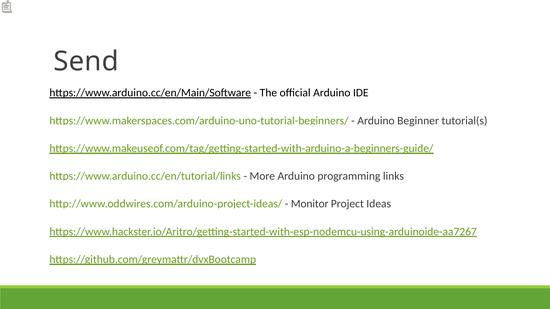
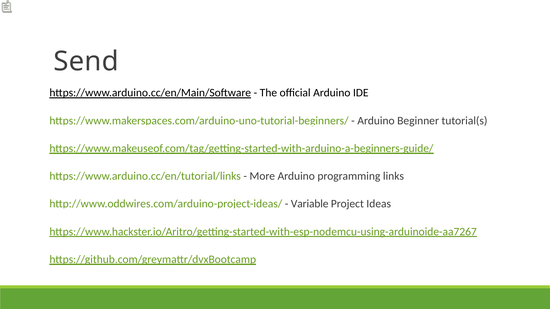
Monitor: Monitor -> Variable
